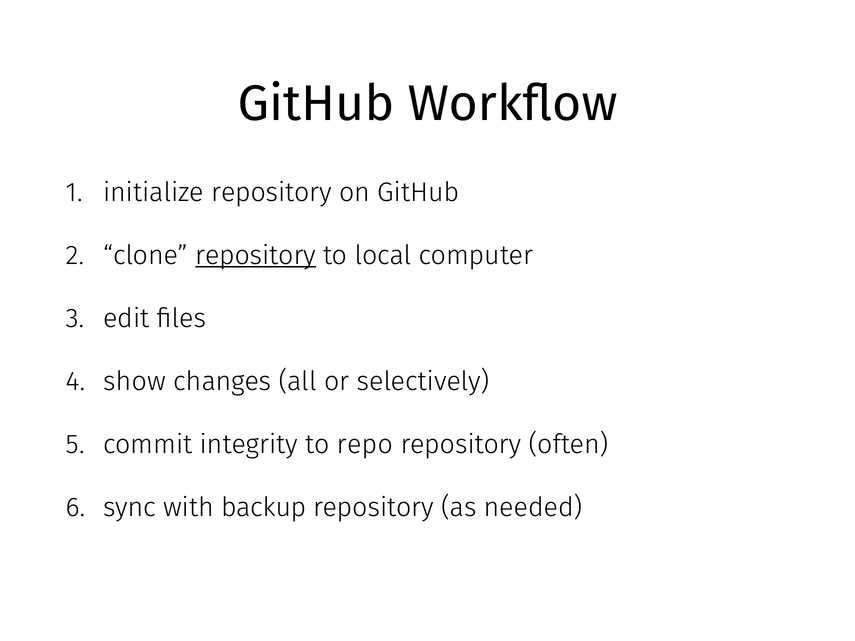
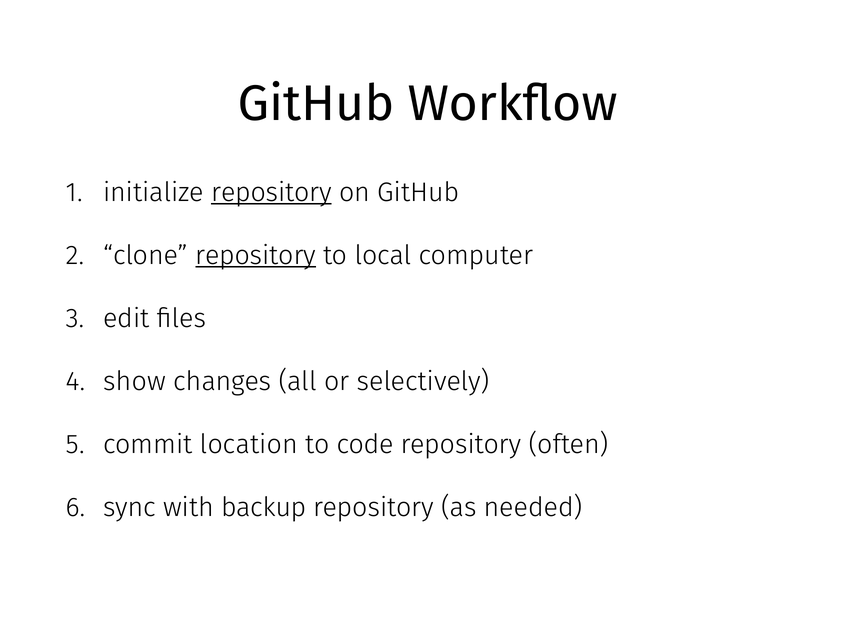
repository at (272, 192) underline: none -> present
integrity: integrity -> location
repo: repo -> code
